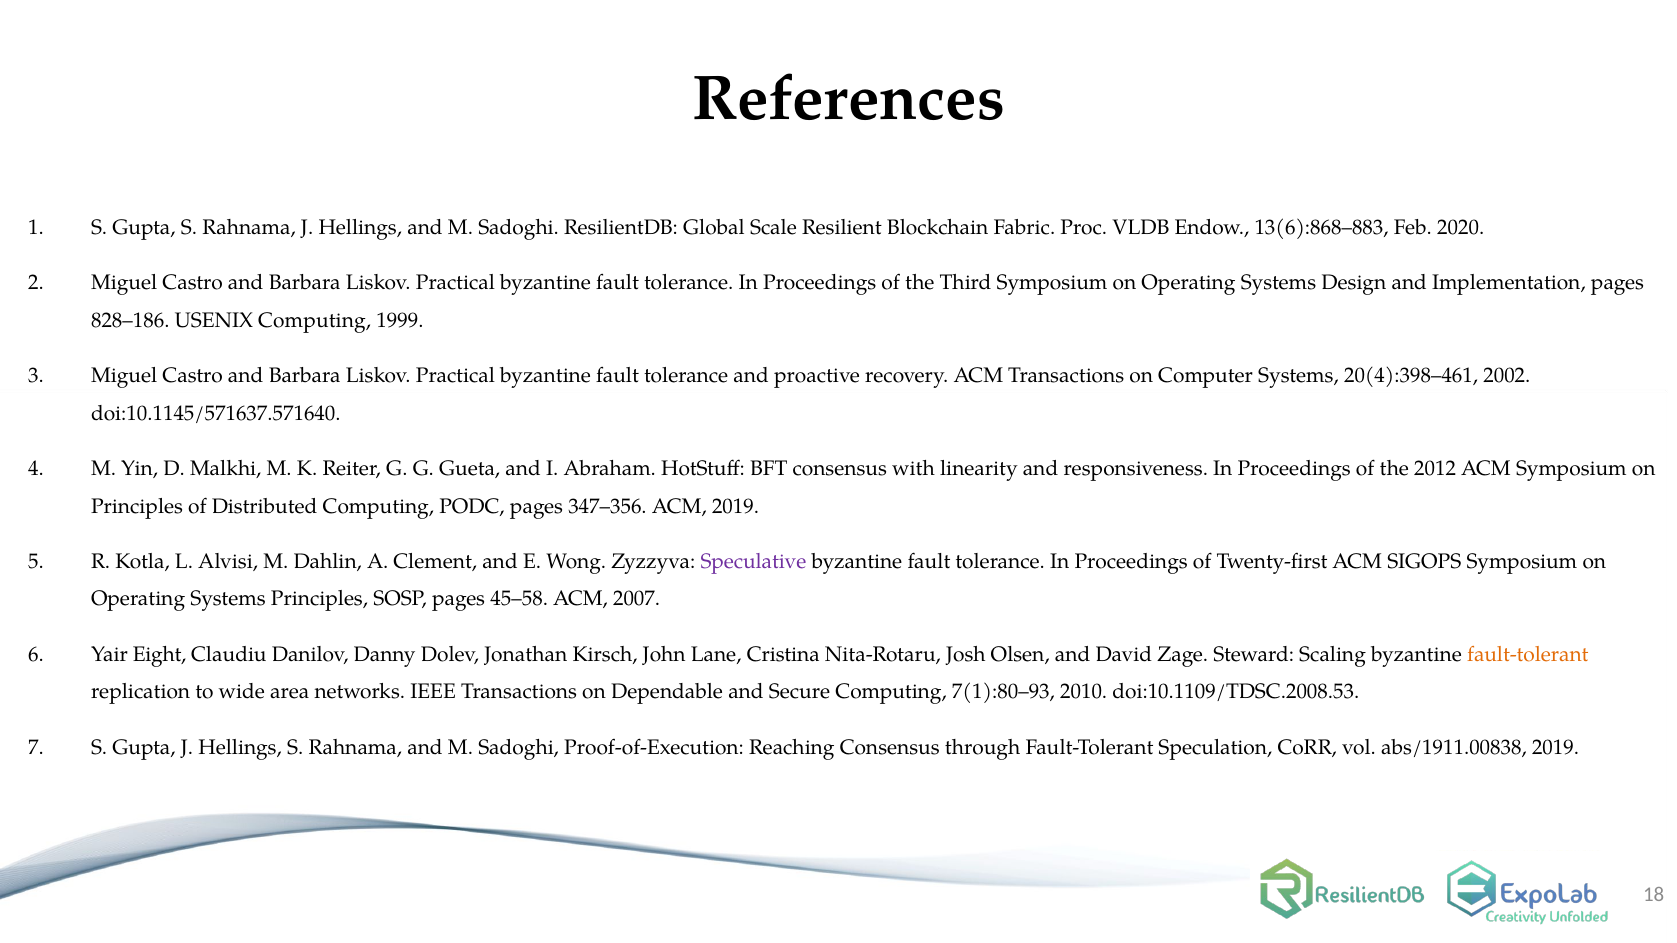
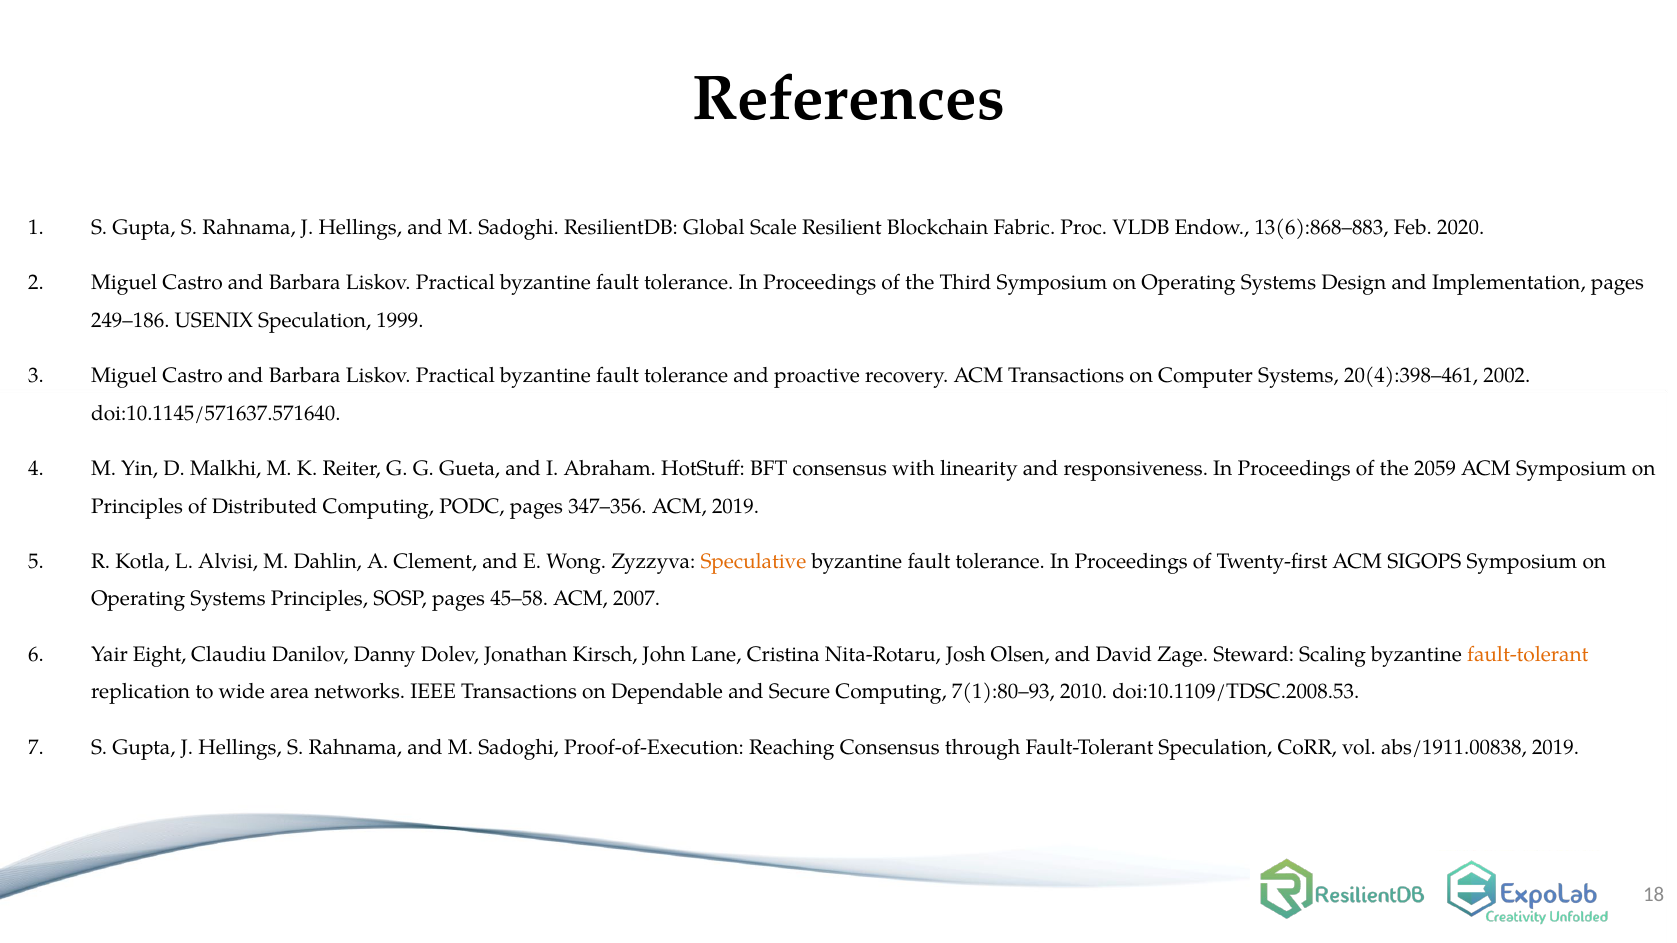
828–186: 828–186 -> 249–186
USENIX Computing: Computing -> Speculation
2012: 2012 -> 2059
Speculative colour: purple -> orange
